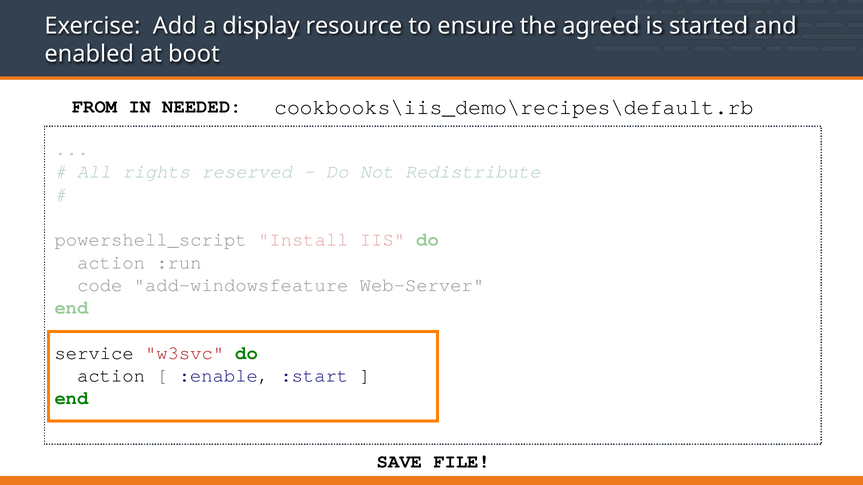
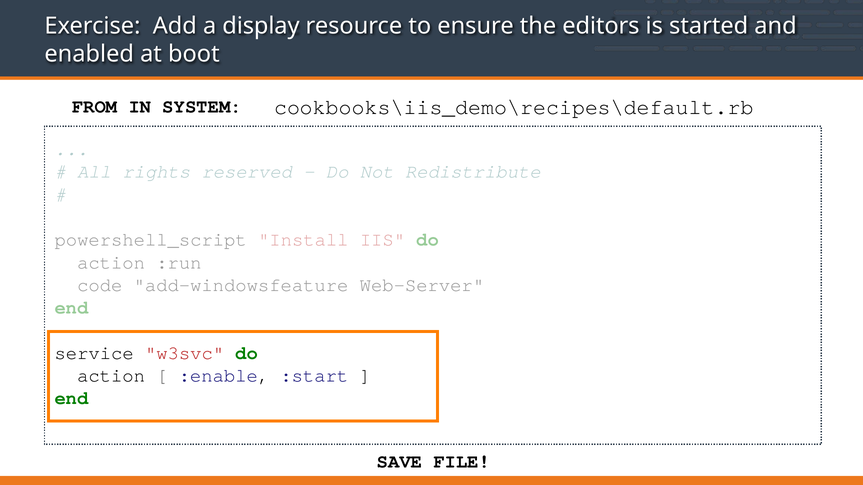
agreed: agreed -> editors
NEEDED: NEEDED -> SYSTEM
